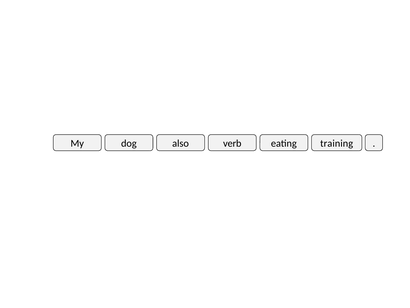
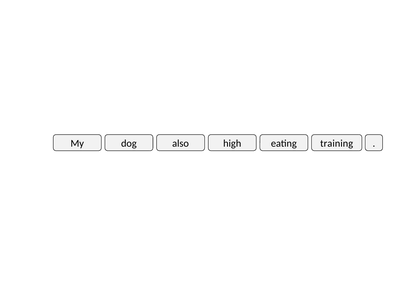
verb: verb -> high
